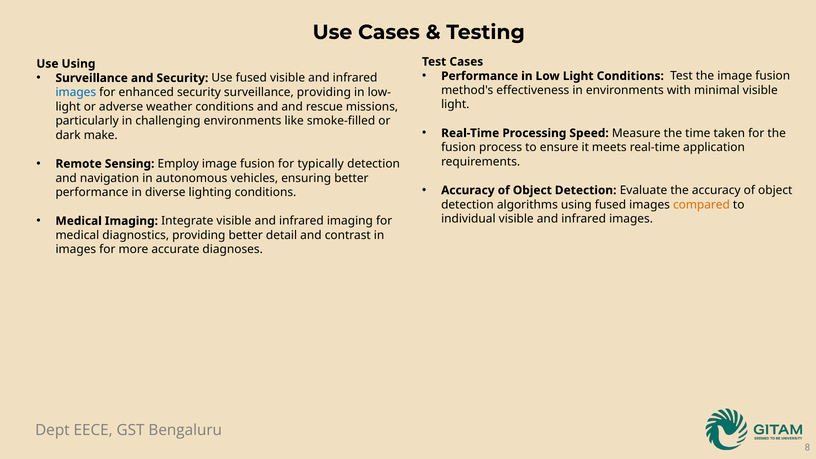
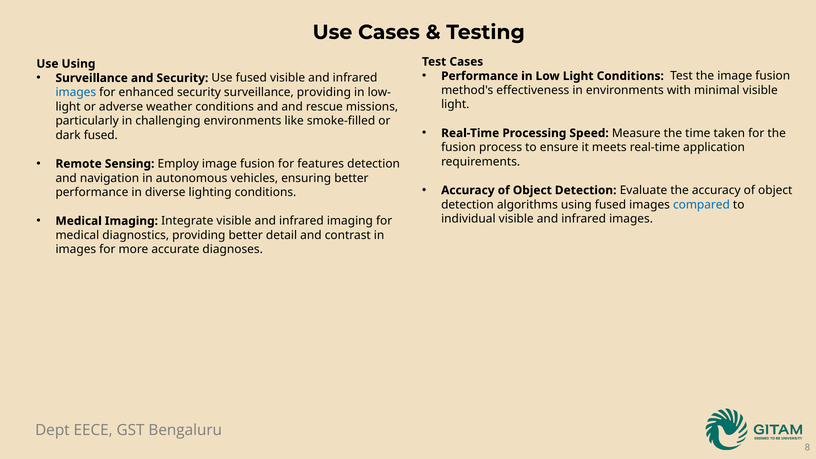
dark make: make -> fused
typically: typically -> features
compared colour: orange -> blue
